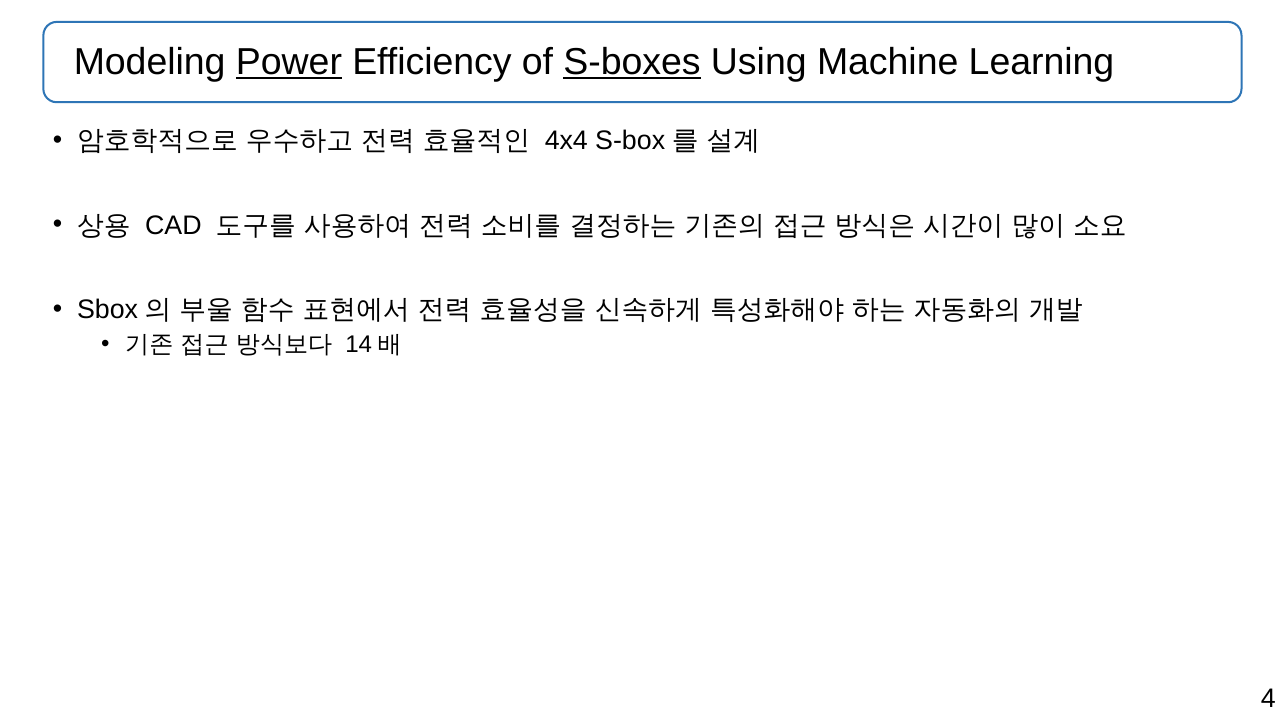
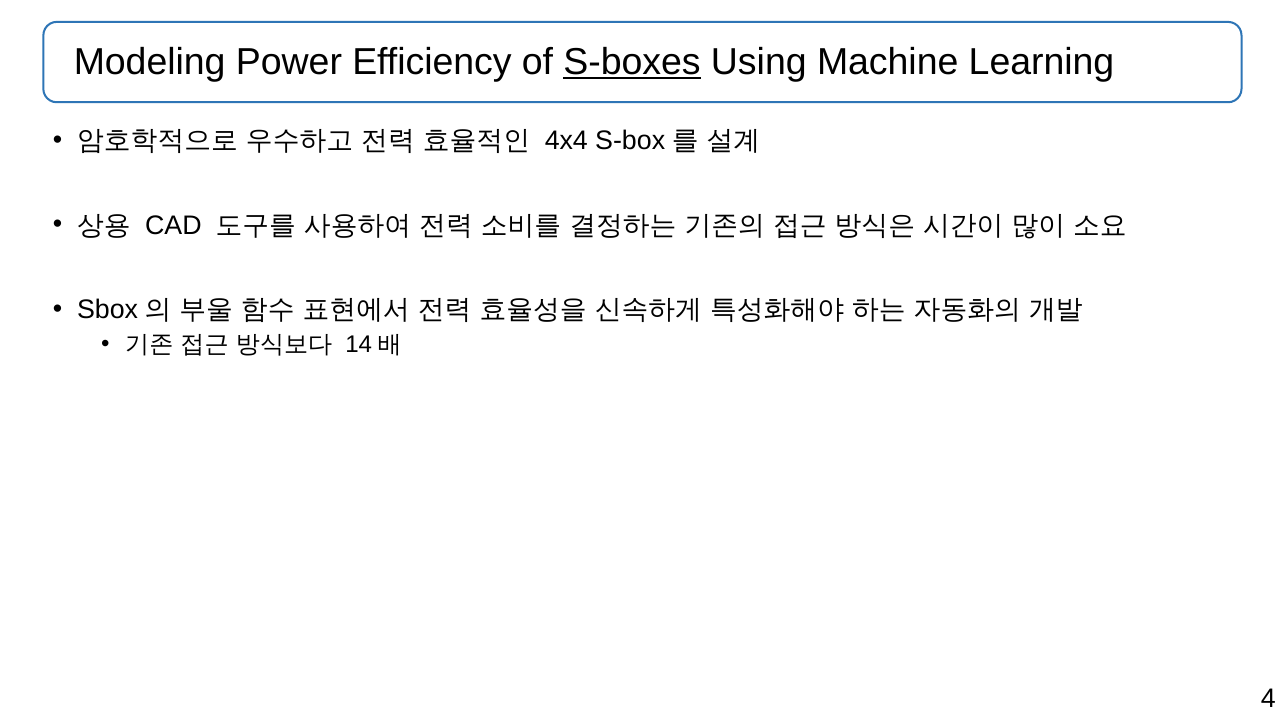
Power underline: present -> none
